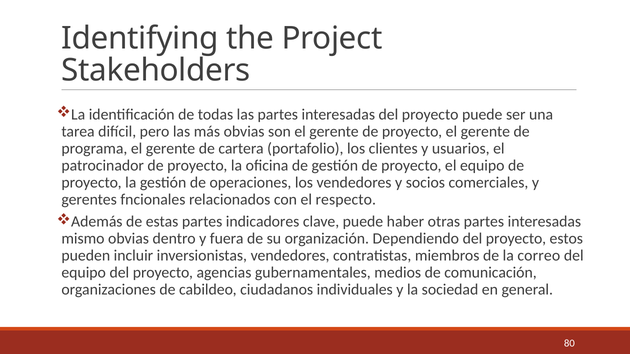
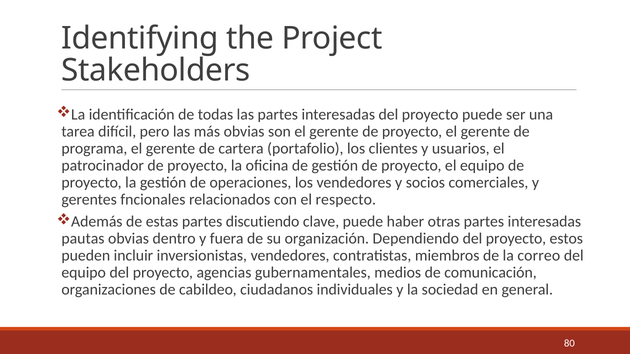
indicadores: indicadores -> discutiendo
mismo: mismo -> pautas
